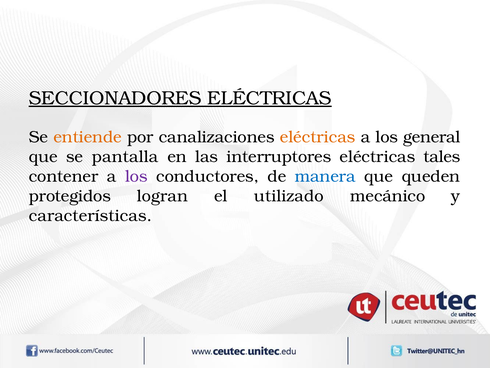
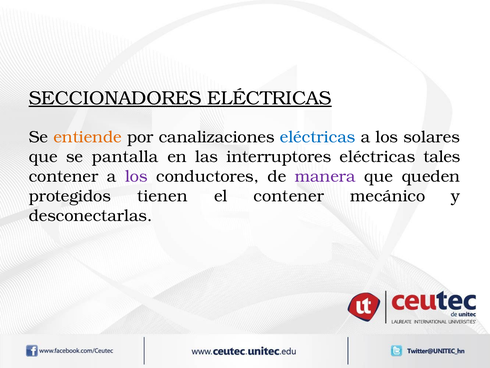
eléctricas at (318, 137) colour: orange -> blue
general: general -> solares
manera colour: blue -> purple
logran: logran -> tienen
el utilizado: utilizado -> contener
características: características -> desconectarlas
